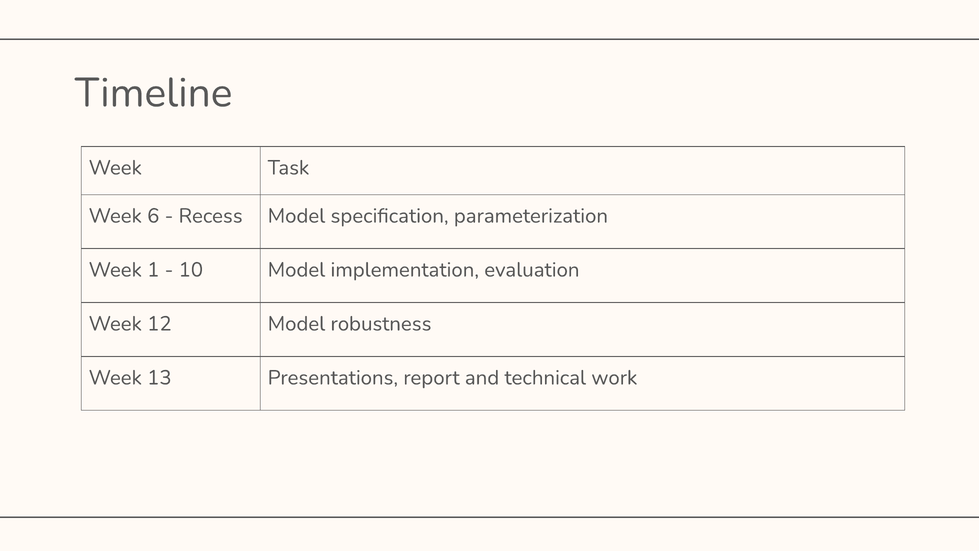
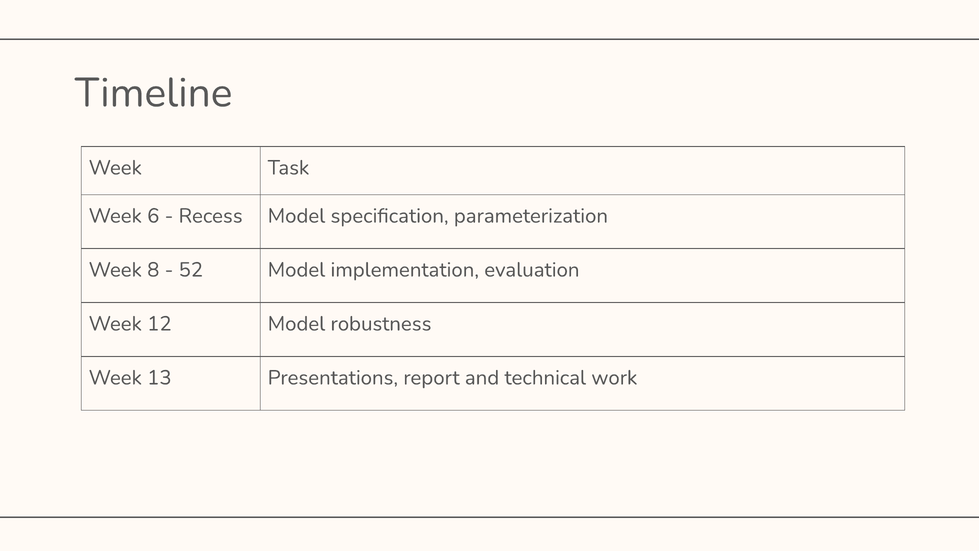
1: 1 -> 8
10: 10 -> 52
